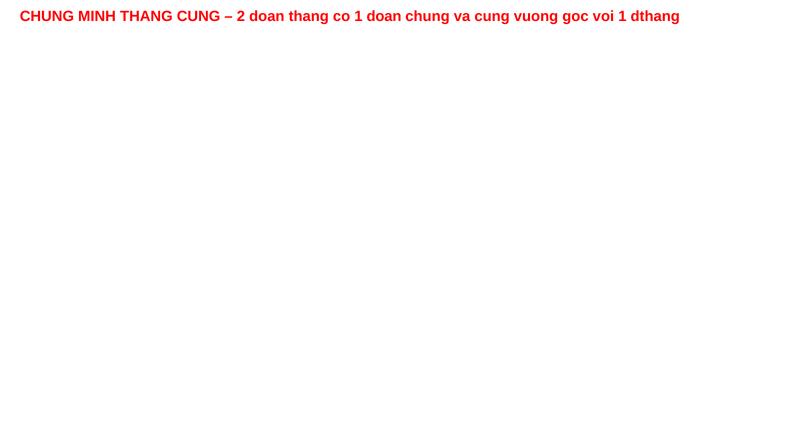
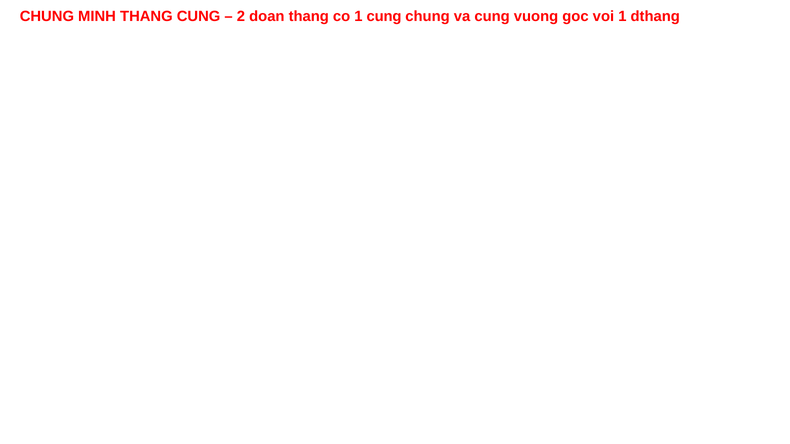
1 doan: doan -> cung
